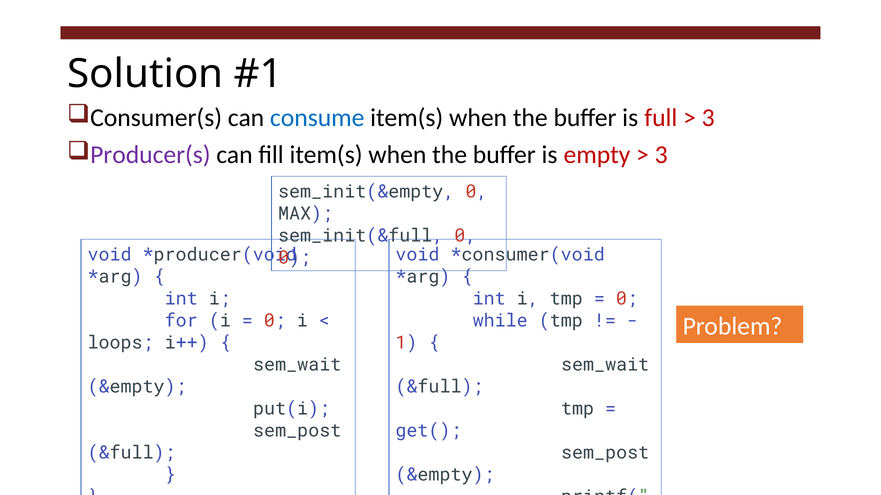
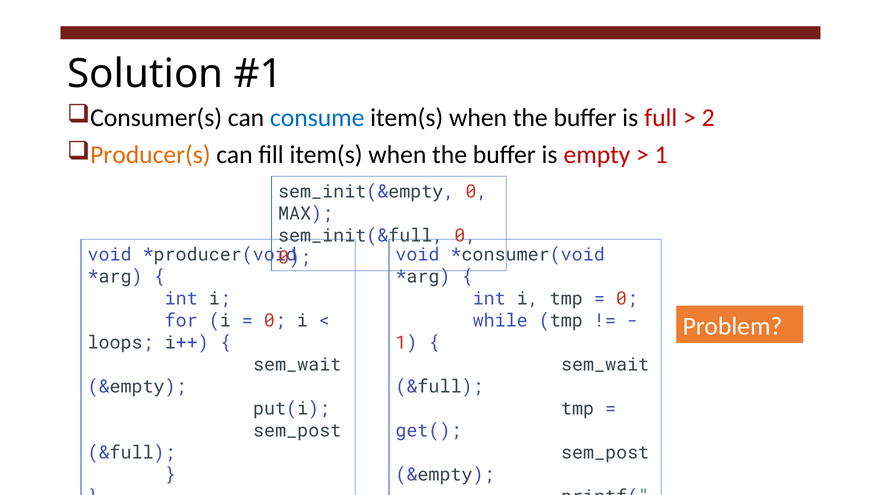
3 at (708, 118): 3 -> 2
Producer(s colour: purple -> orange
3 at (661, 155): 3 -> 1
